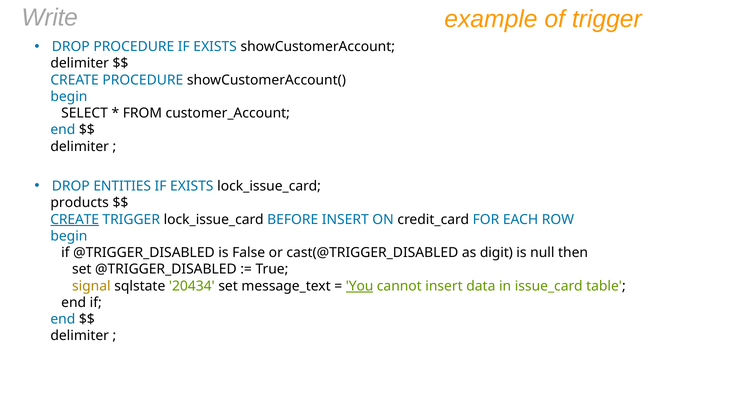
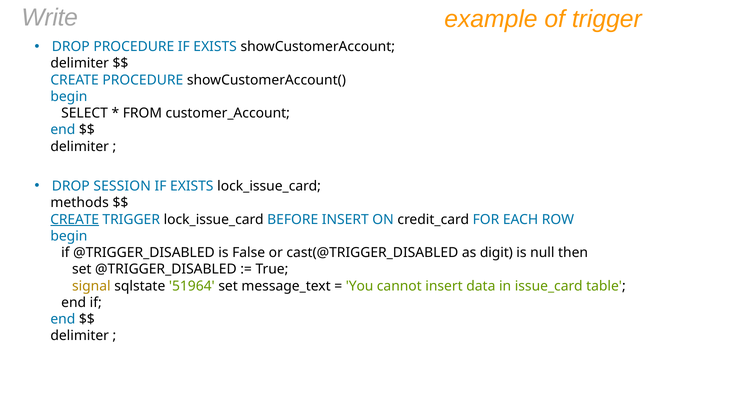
ENTITIES: ENTITIES -> SESSION
products: products -> methods
20434: 20434 -> 51964
You underline: present -> none
